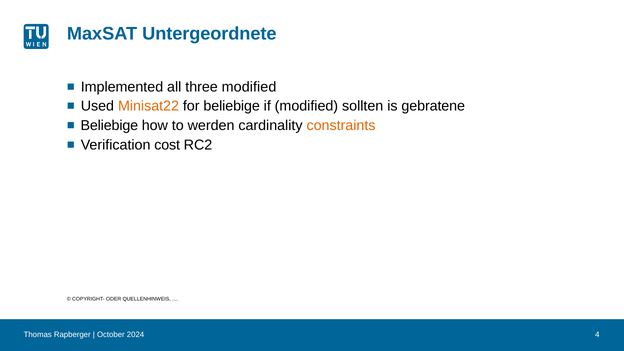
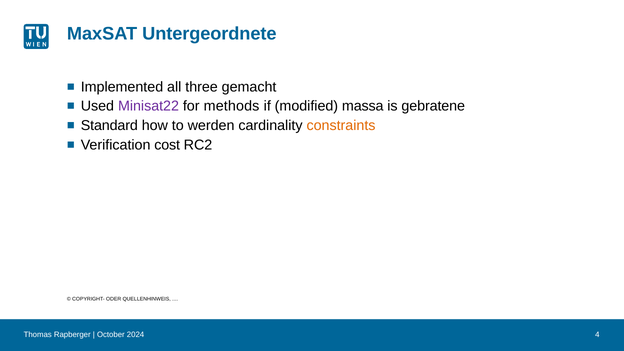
three modified: modified -> gemacht
Minisat22 colour: orange -> purple
for beliebige: beliebige -> methods
sollten: sollten -> massa
Beliebige at (109, 126): Beliebige -> Standard
